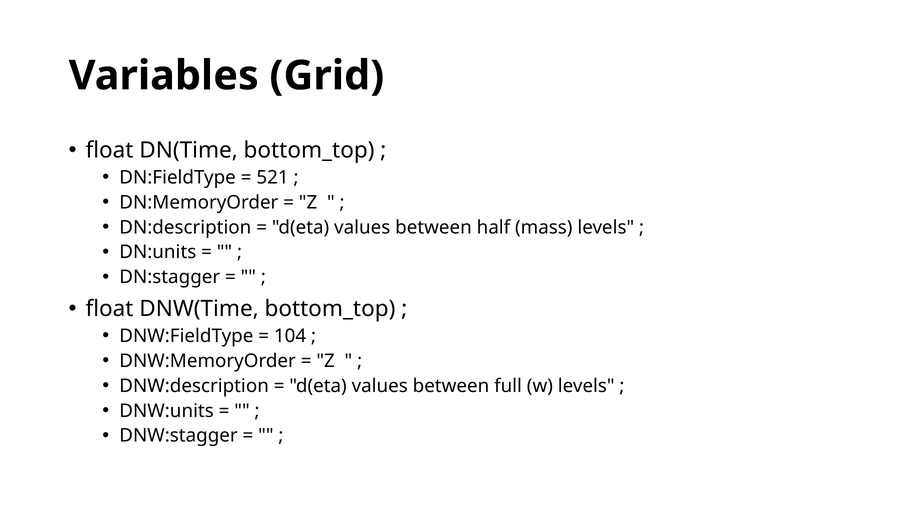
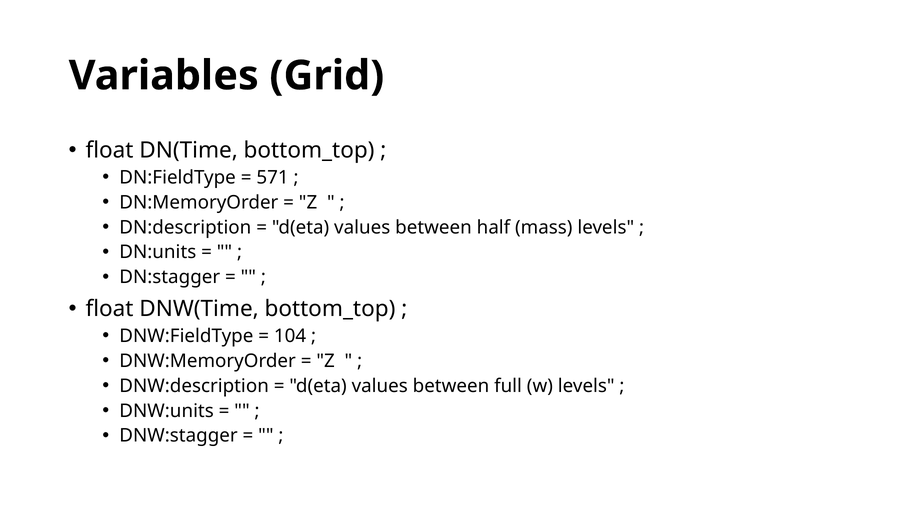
521: 521 -> 571
